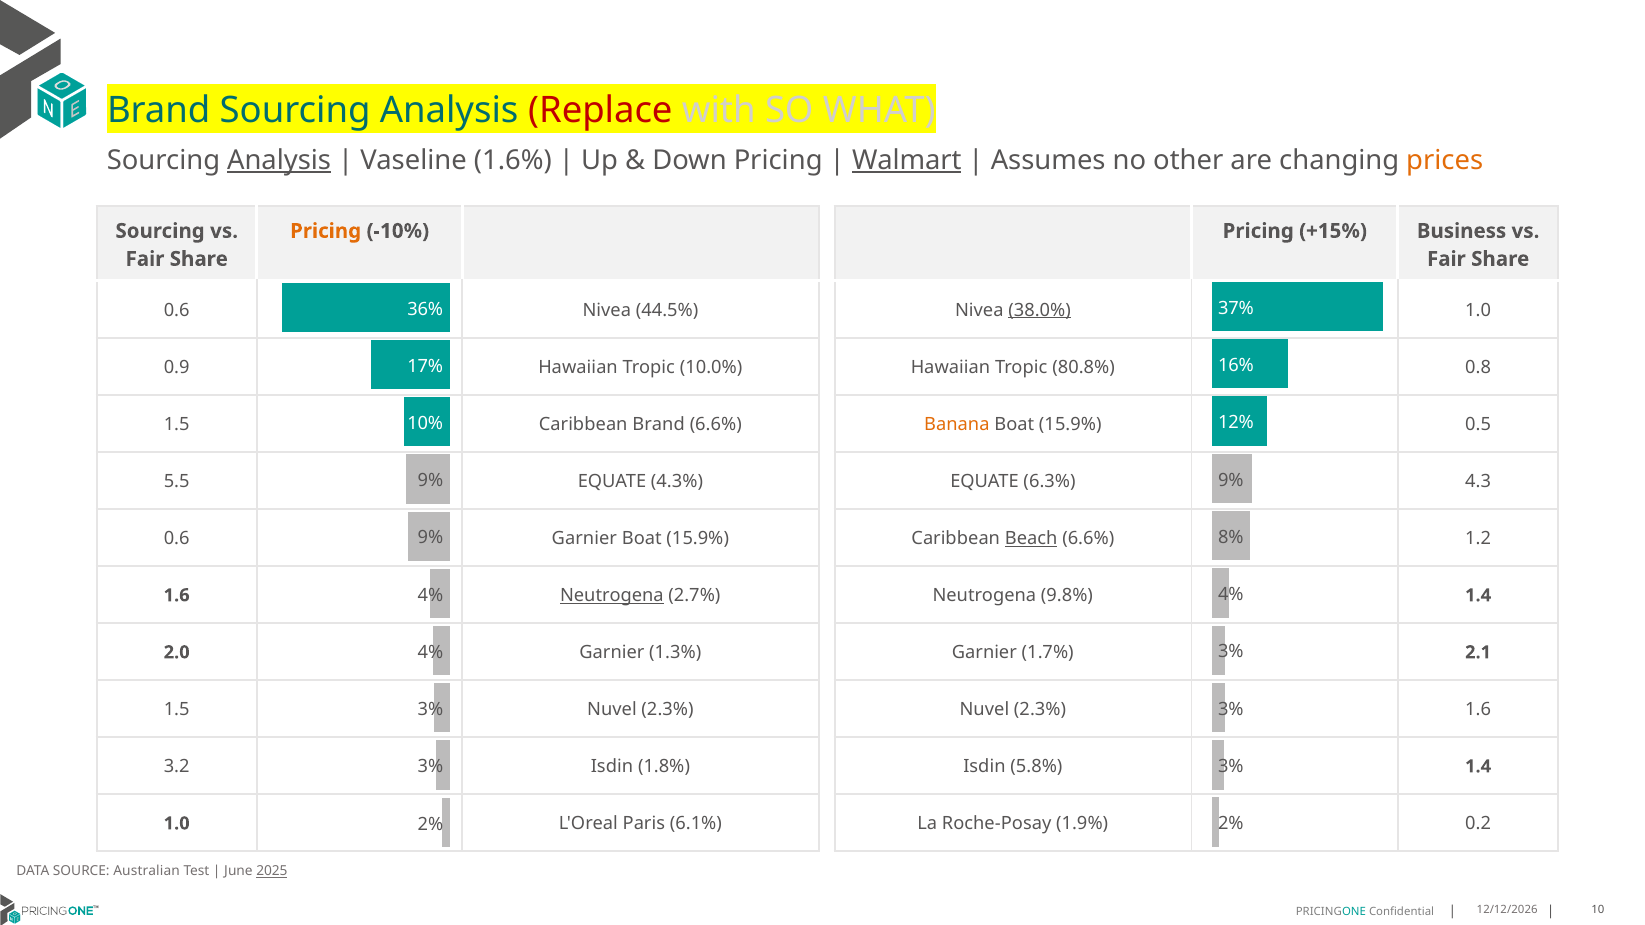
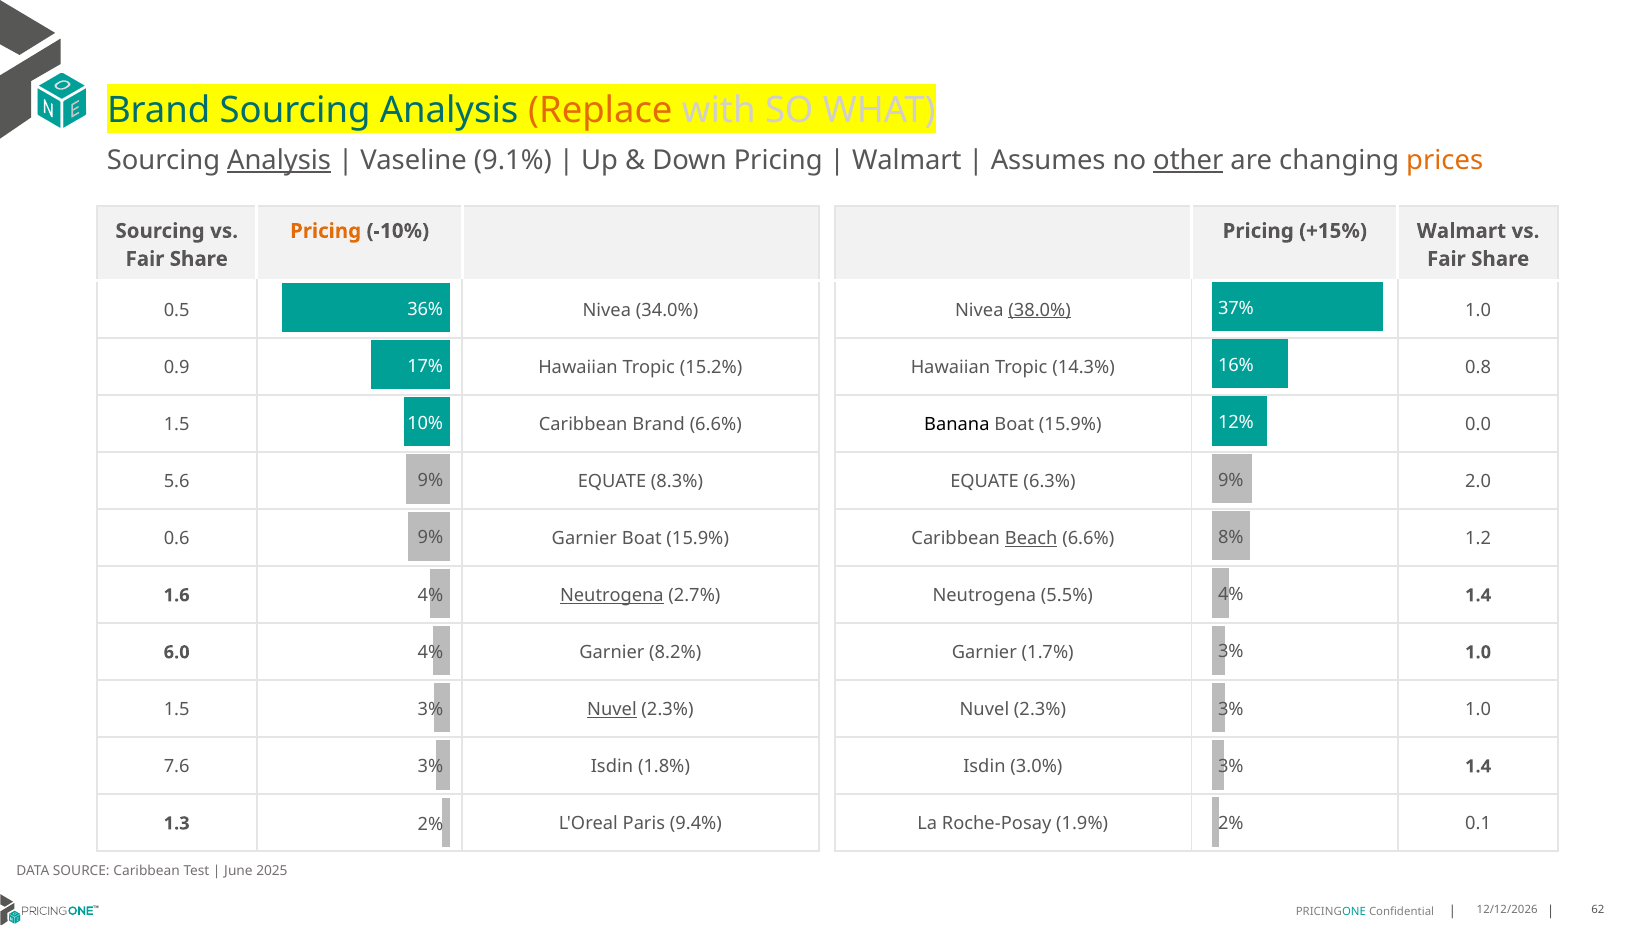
Replace colour: red -> orange
1.6%: 1.6% -> 9.1%
Walmart at (907, 160) underline: present -> none
other underline: none -> present
+15% Business: Business -> Walmart
0.6 at (177, 310): 0.6 -> 0.5
44.5%: 44.5% -> 34.0%
10.0%: 10.0% -> 15.2%
80.8%: 80.8% -> 14.3%
Banana colour: orange -> black
0.5: 0.5 -> 0.0
5.5: 5.5 -> 5.6
4.3%: 4.3% -> 8.3%
4.3: 4.3 -> 2.0
9.8%: 9.8% -> 5.5%
1.7% 2.1: 2.1 -> 1.0
2.0: 2.0 -> 6.0
1.3%: 1.3% -> 8.2%
Nuvel at (612, 710) underline: none -> present
2.3% 1.6: 1.6 -> 1.0
3.2: 3.2 -> 7.6
5.8%: 5.8% -> 3.0%
0.2: 0.2 -> 0.1
1.0 at (177, 824): 1.0 -> 1.3
6.1%: 6.1% -> 9.4%
SOURCE Australian: Australian -> Caribbean
2025 underline: present -> none
10: 10 -> 62
